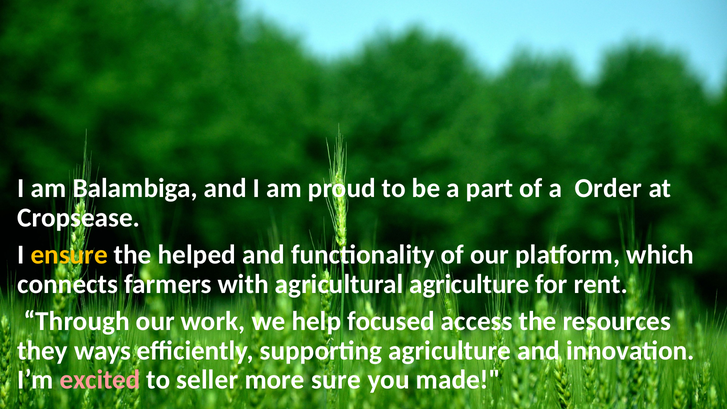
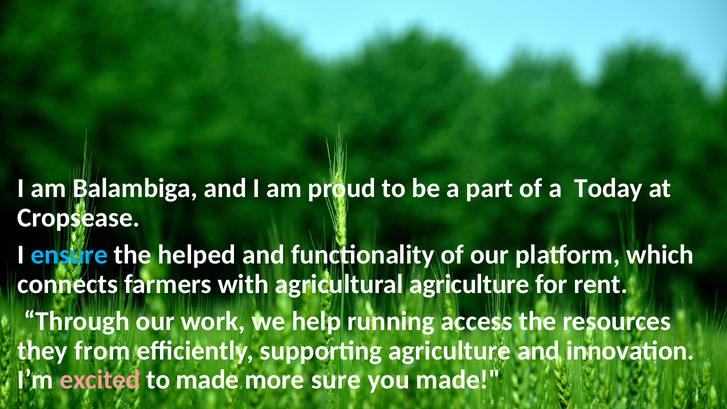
Order: Order -> Today
ensure colour: yellow -> light blue
focused: focused -> running
ways: ways -> from
to seller: seller -> made
